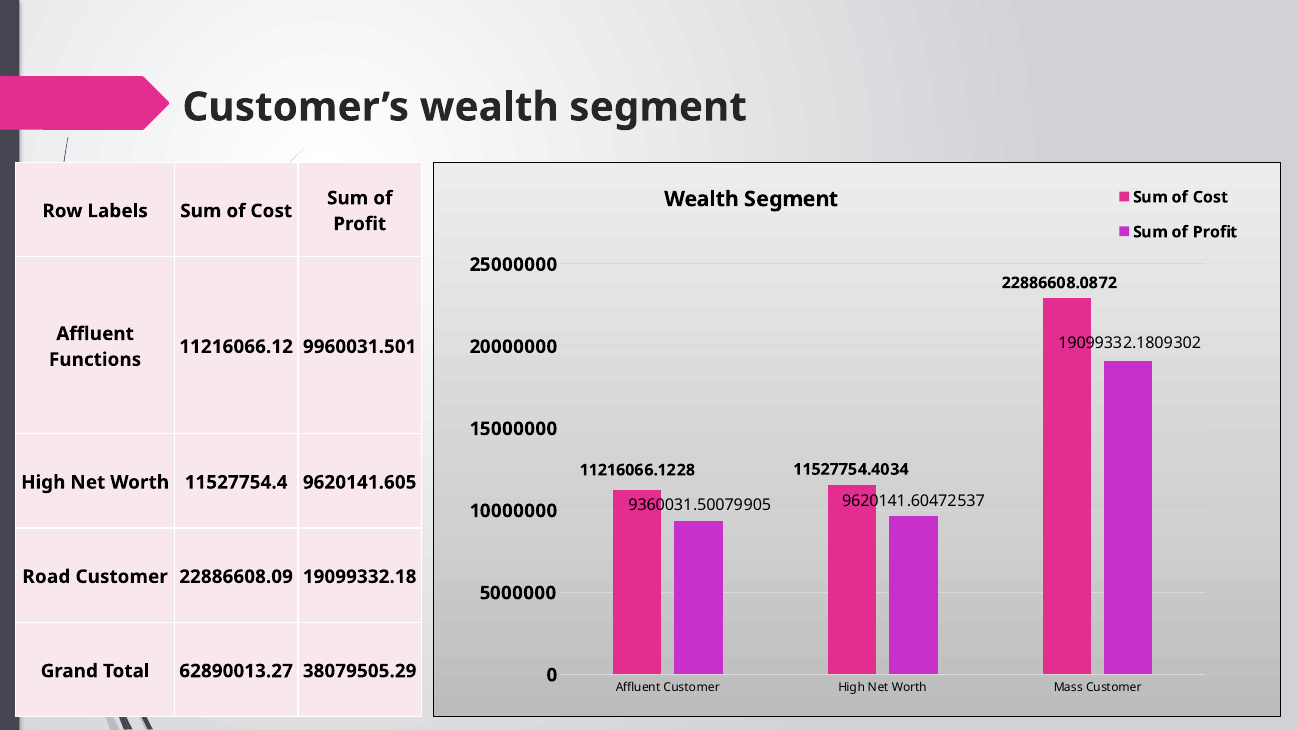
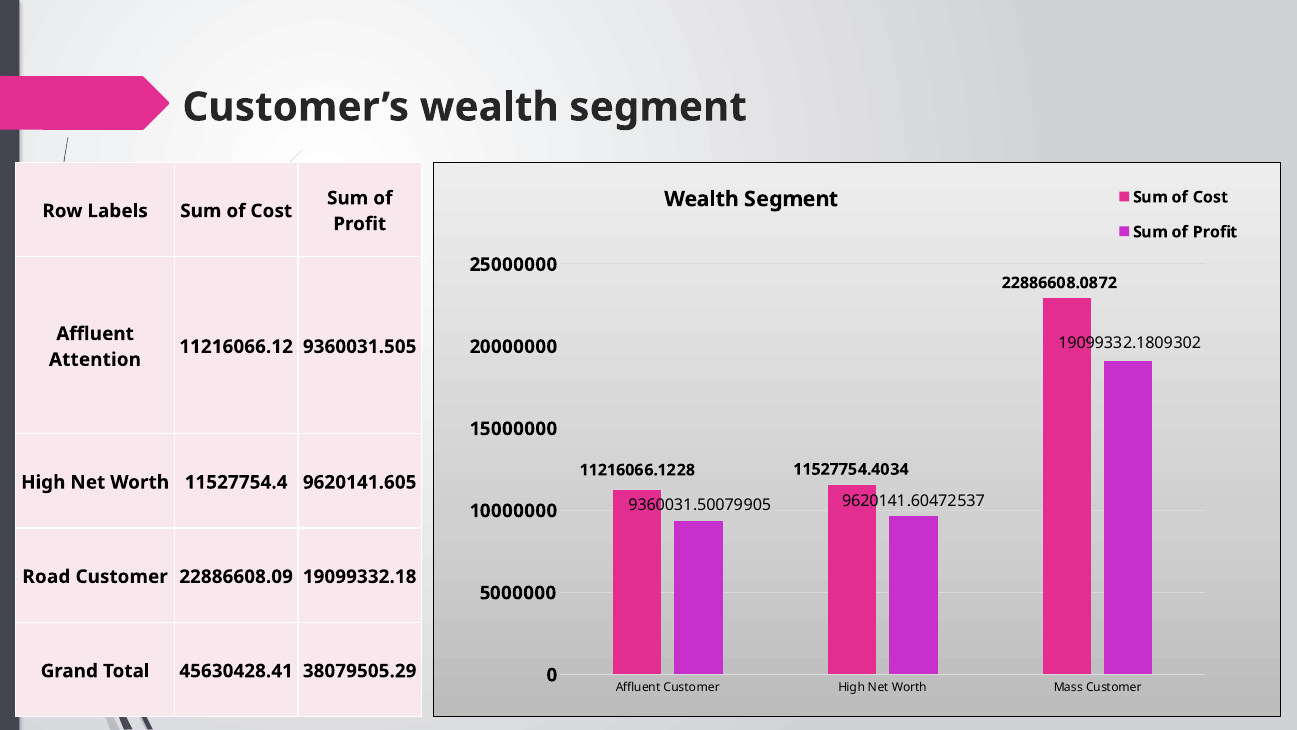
9960031.501: 9960031.501 -> 9360031.505
Functions: Functions -> Attention
62890013.27: 62890013.27 -> 45630428.41
